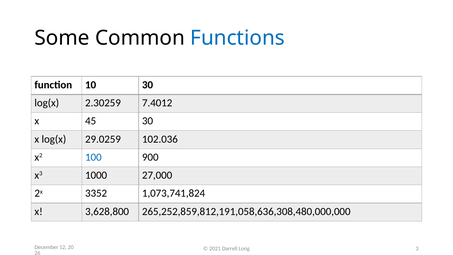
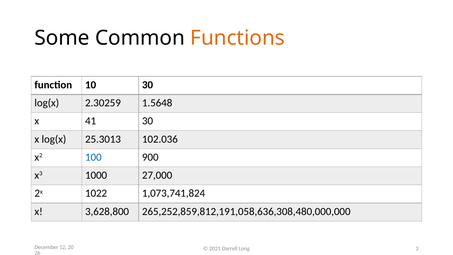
Functions colour: blue -> orange
7.4012: 7.4012 -> 1.5648
45: 45 -> 41
29.0259: 29.0259 -> 25.3013
3352: 3352 -> 1022
